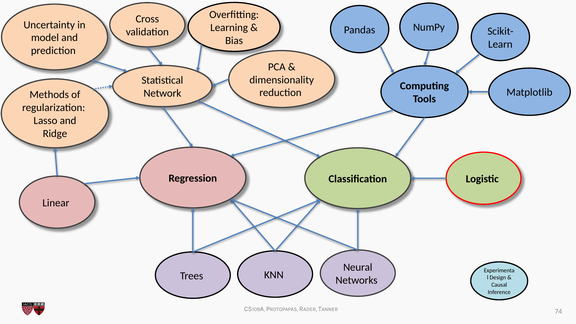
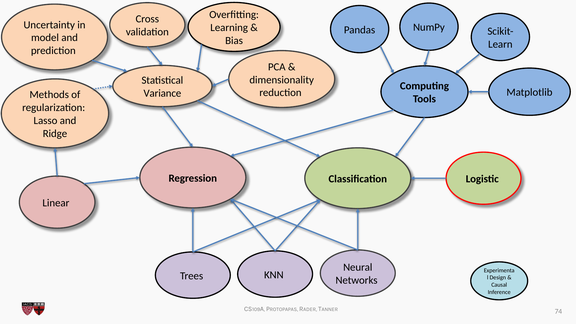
Network: Network -> Variance
